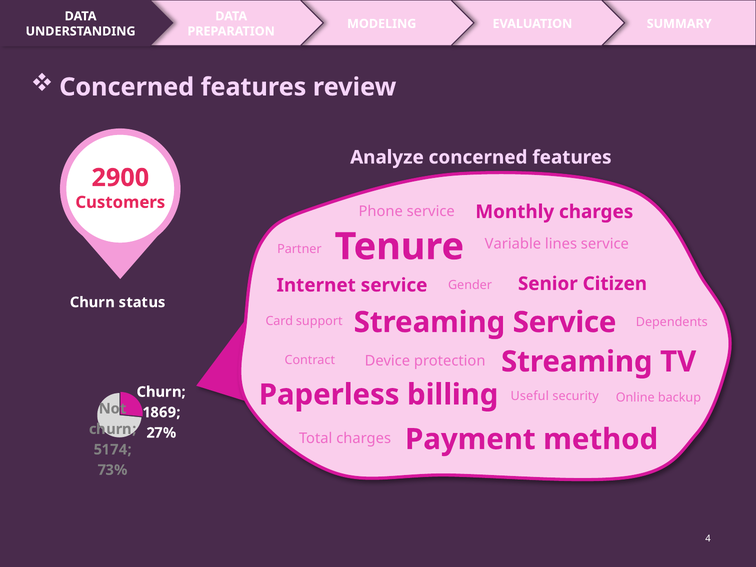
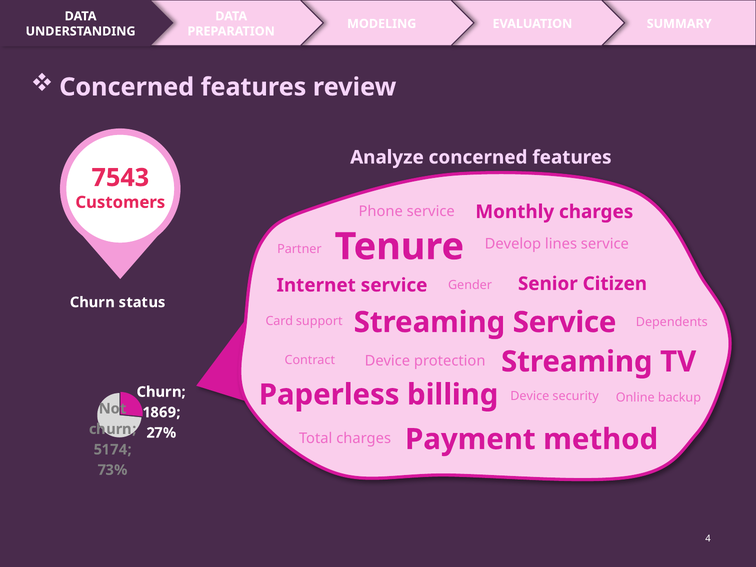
2900: 2900 -> 7543
Variable: Variable -> Develop
Useful at (530, 396): Useful -> Device
